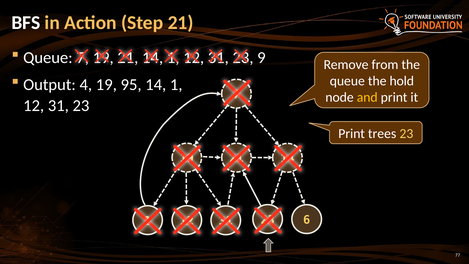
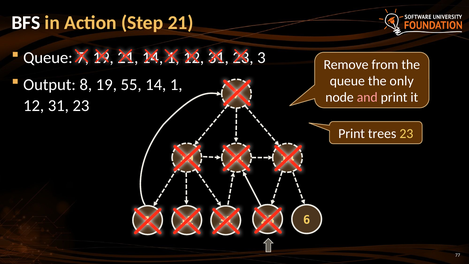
9: 9 -> 3
hold: hold -> only
4: 4 -> 8
95: 95 -> 55
and colour: yellow -> pink
